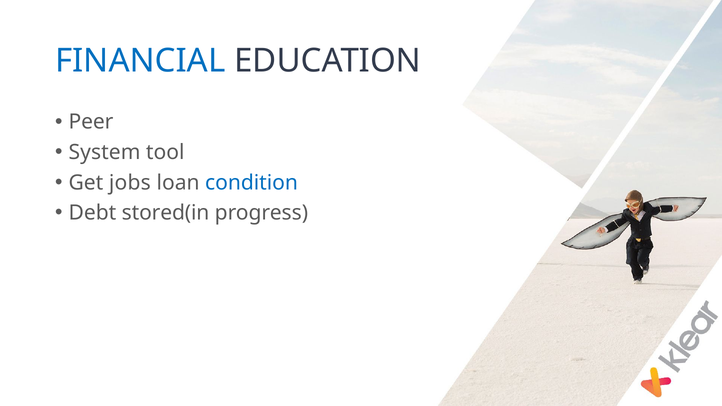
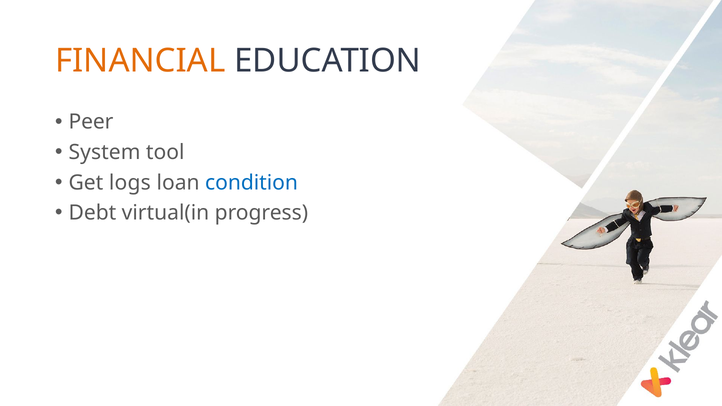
FINANCIAL colour: blue -> orange
jobs: jobs -> logs
stored(in: stored(in -> virtual(in
